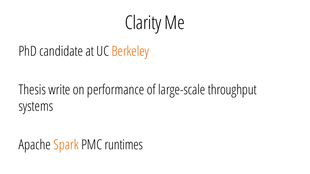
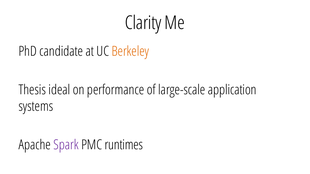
write: write -> ideal
throughput: throughput -> application
Spark colour: orange -> purple
